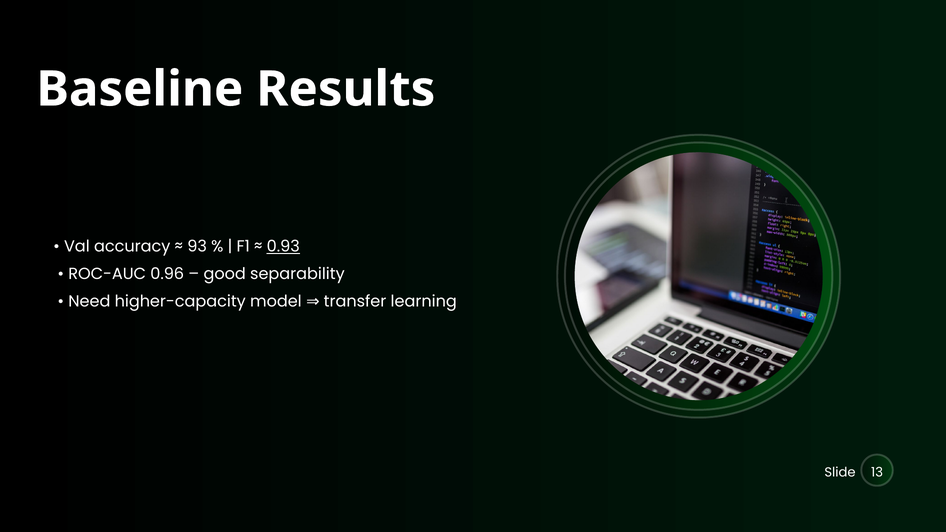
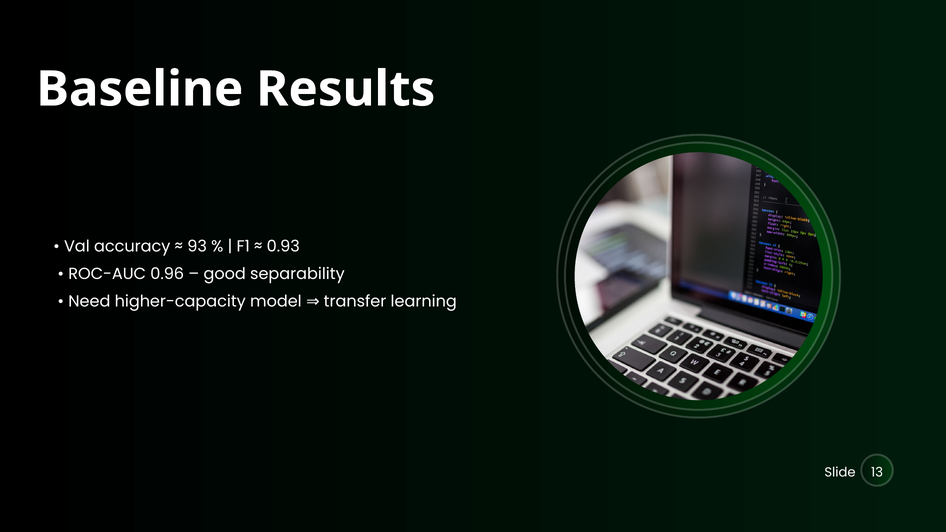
0.93 underline: present -> none
